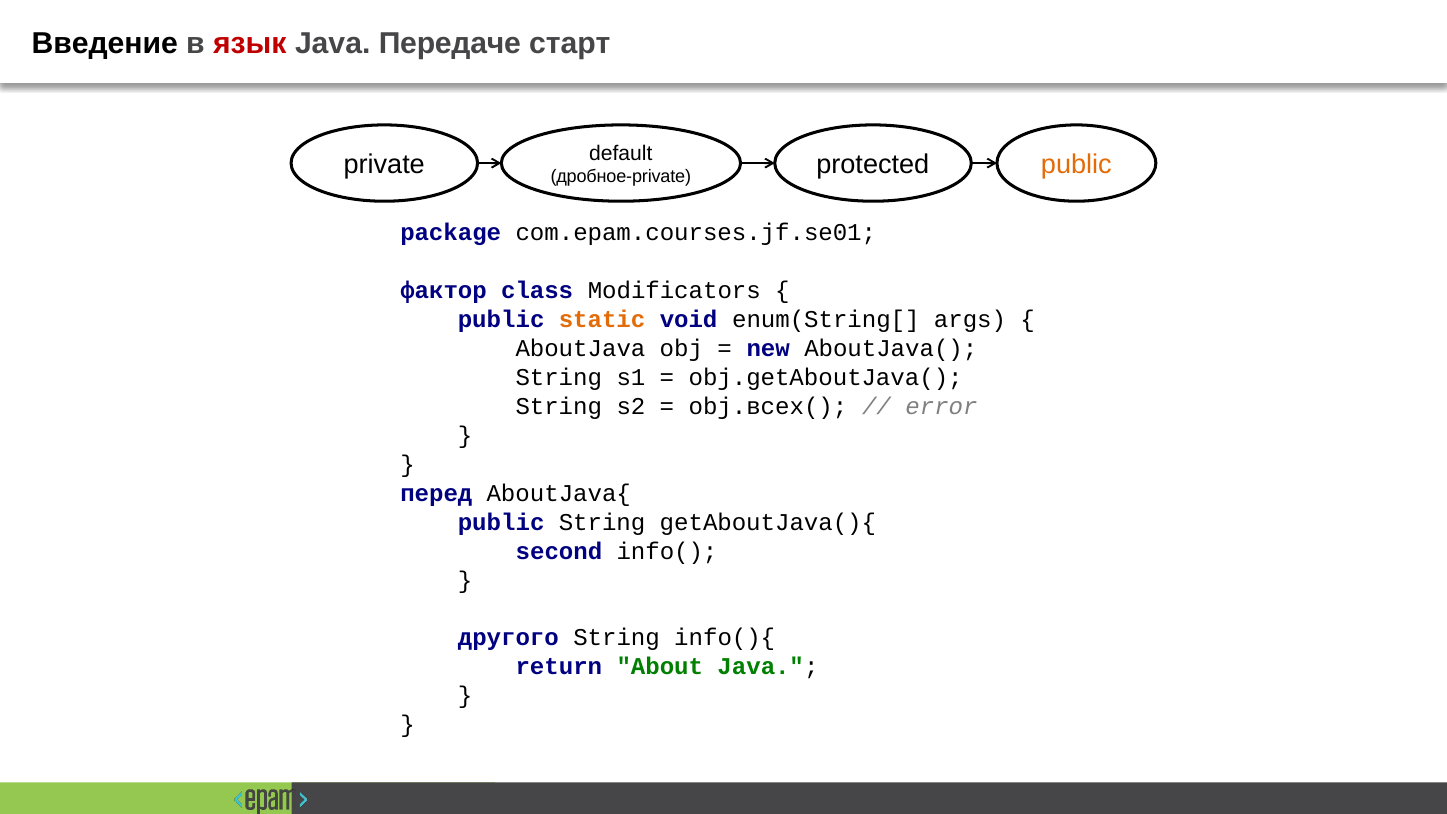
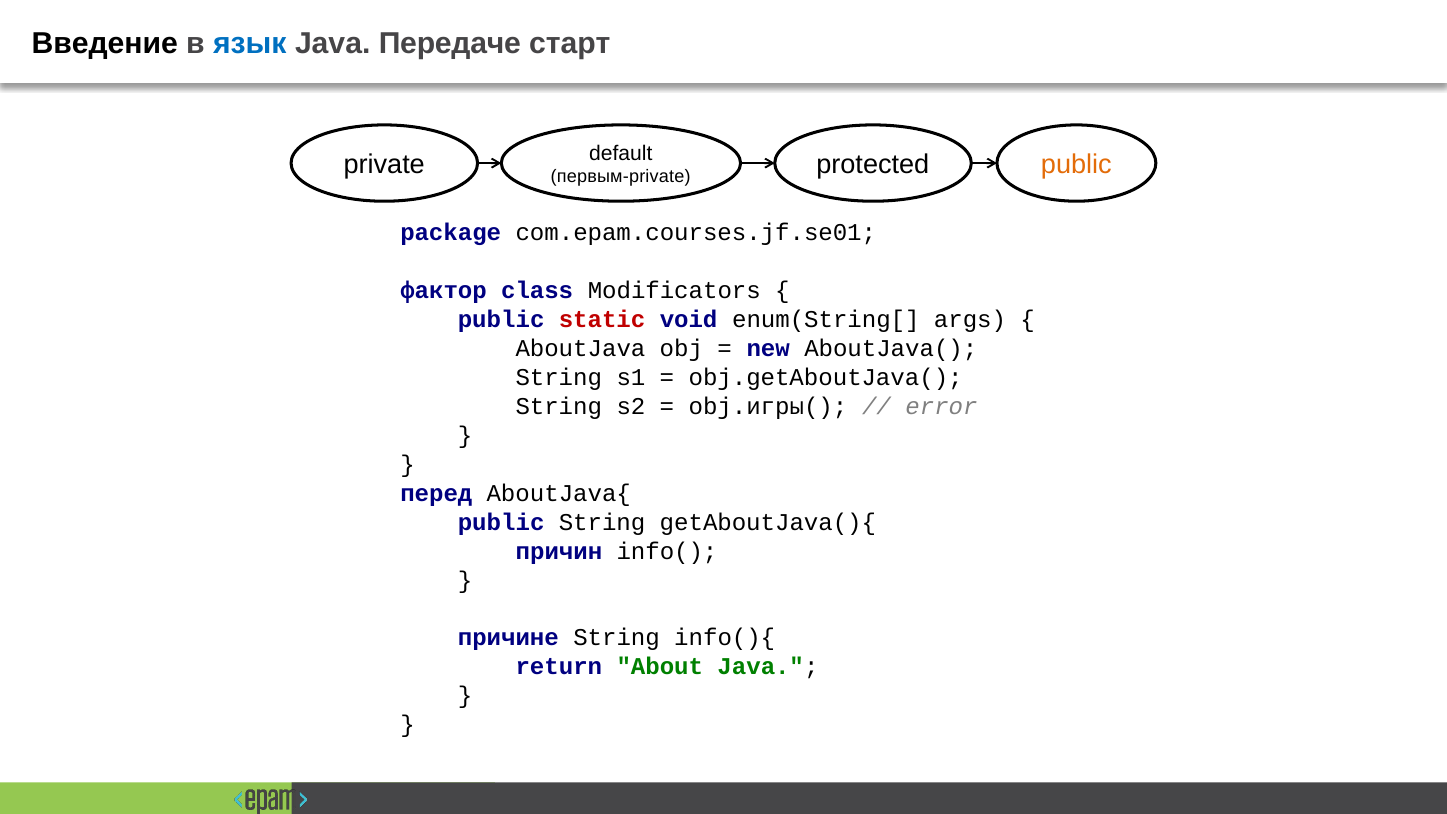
язык colour: red -> blue
дробное-private: дробное-private -> первым-private
static colour: orange -> red
obj.всех(: obj.всех( -> obj.игры(
second: second -> причин
другого: другого -> причине
